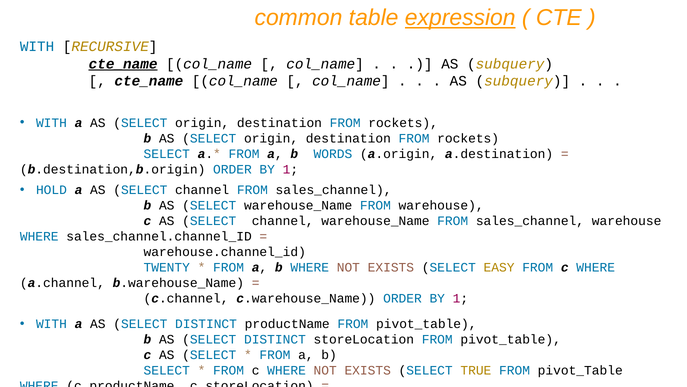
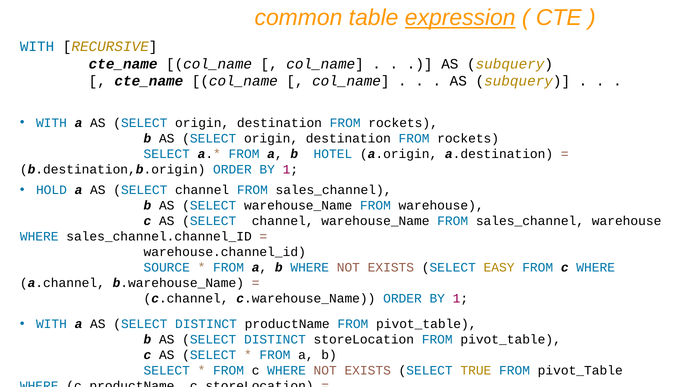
cte_name at (123, 64) underline: present -> none
WORDS: WORDS -> HOTEL
TWENTY: TWENTY -> SOURCE
